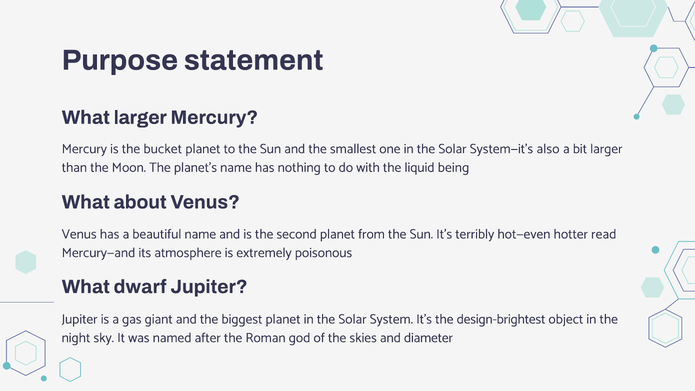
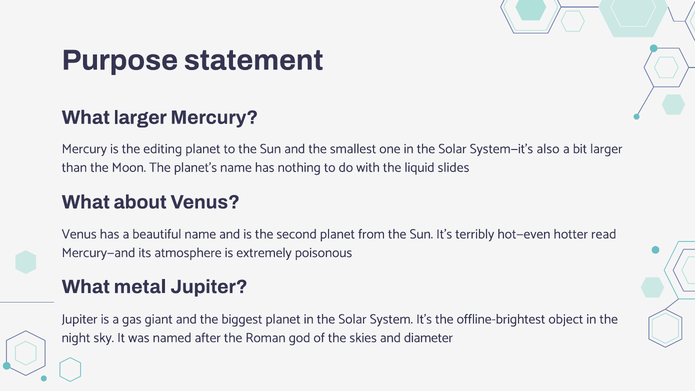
bucket: bucket -> editing
being: being -> slides
dwarf: dwarf -> metal
design-brightest: design-brightest -> offline-brightest
